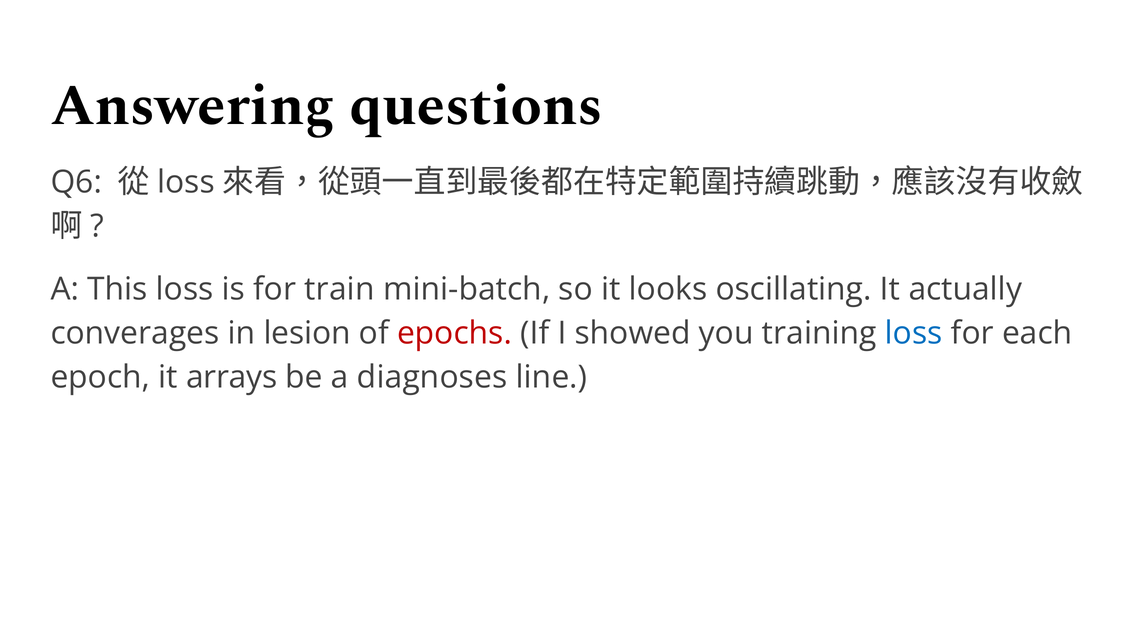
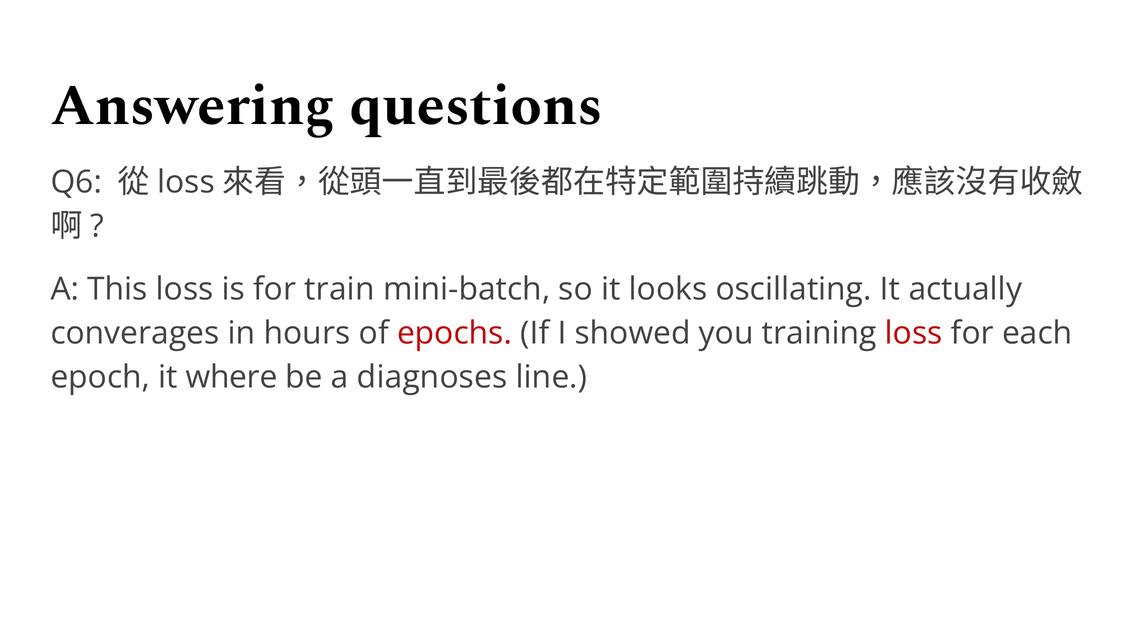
lesion: lesion -> hours
loss at (914, 333) colour: blue -> red
arrays: arrays -> where
